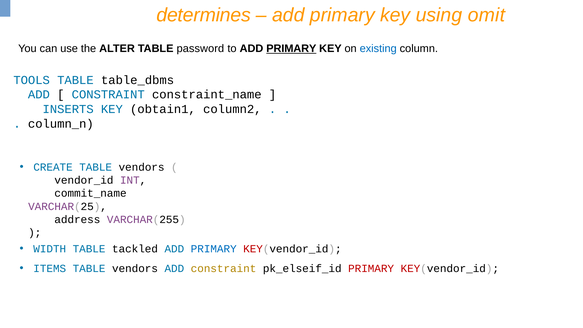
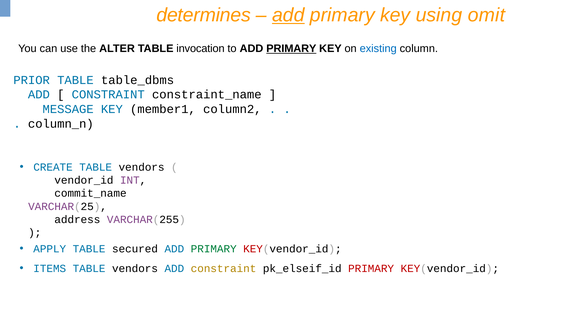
add at (288, 15) underline: none -> present
password: password -> invocation
TOOLS: TOOLS -> PRIOR
INSERTS: INSERTS -> MESSAGE
obtain1: obtain1 -> member1
WIDTH: WIDTH -> APPLY
tackled: tackled -> secured
PRIMARY at (214, 249) colour: blue -> green
